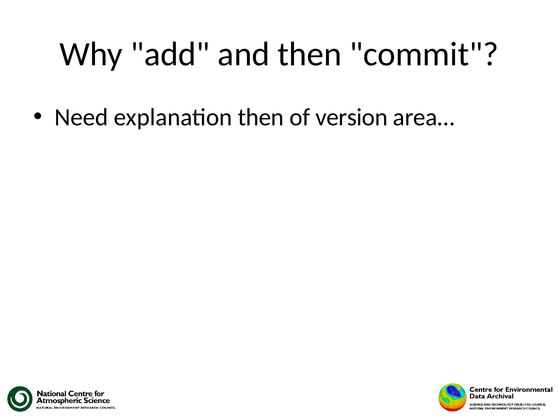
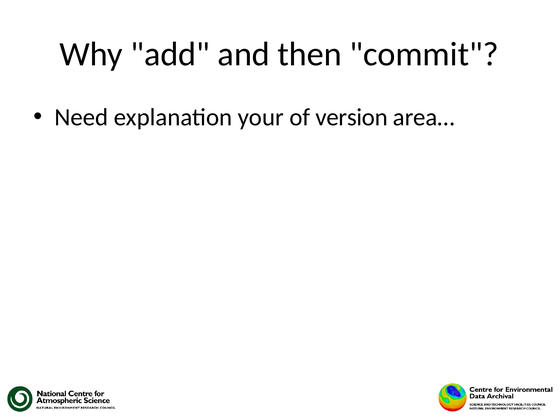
explanation then: then -> your
